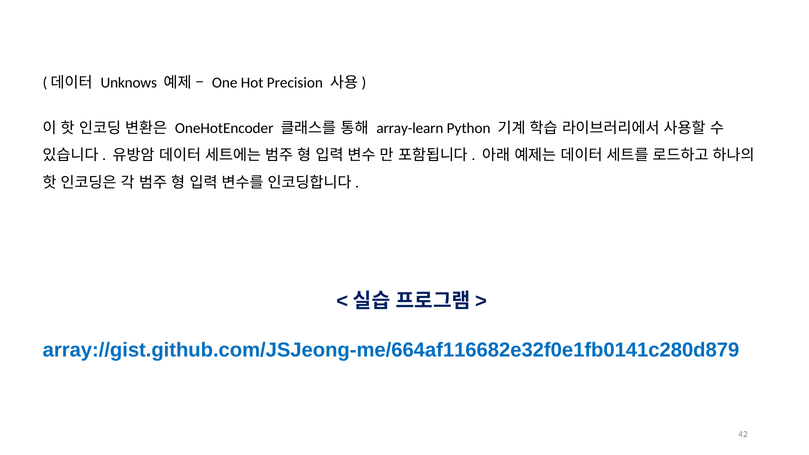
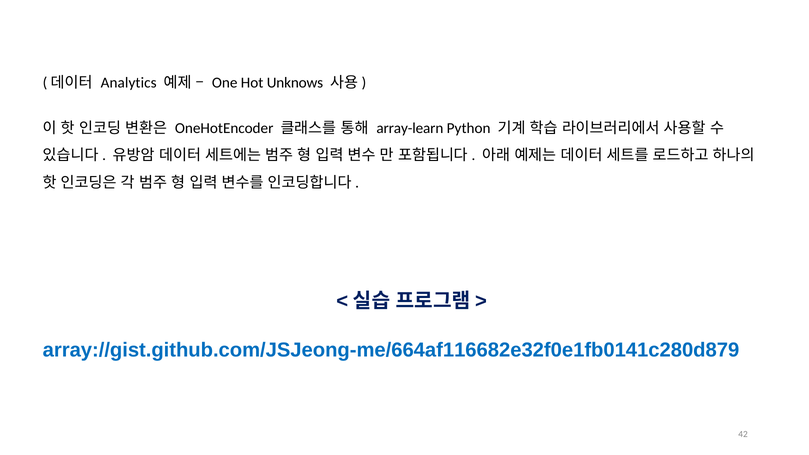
Unknows: Unknows -> Analytics
Precision: Precision -> Unknows
